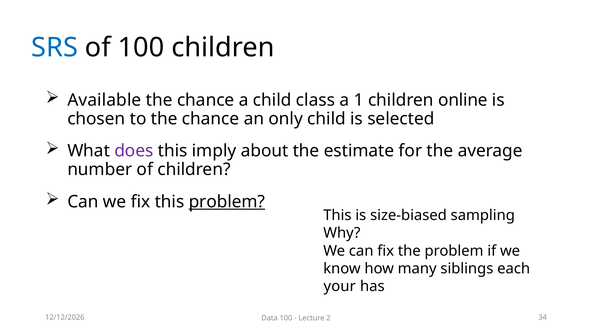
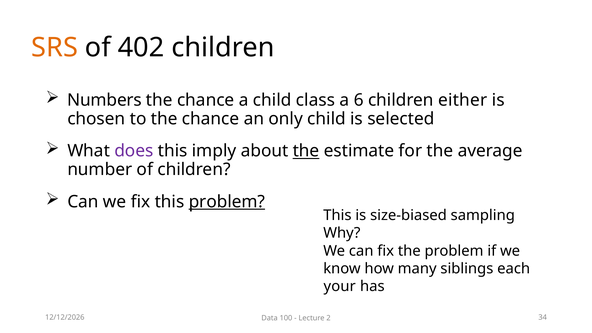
SRS colour: blue -> orange
of 100: 100 -> 402
Available: Available -> Numbers
1: 1 -> 6
online: online -> either
the at (306, 151) underline: none -> present
